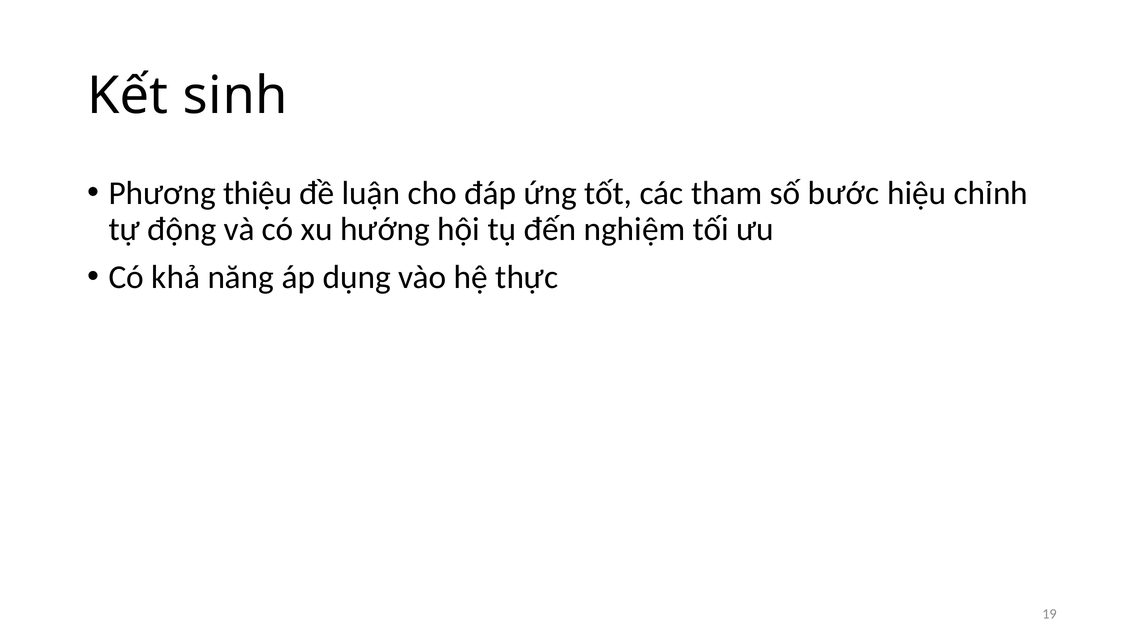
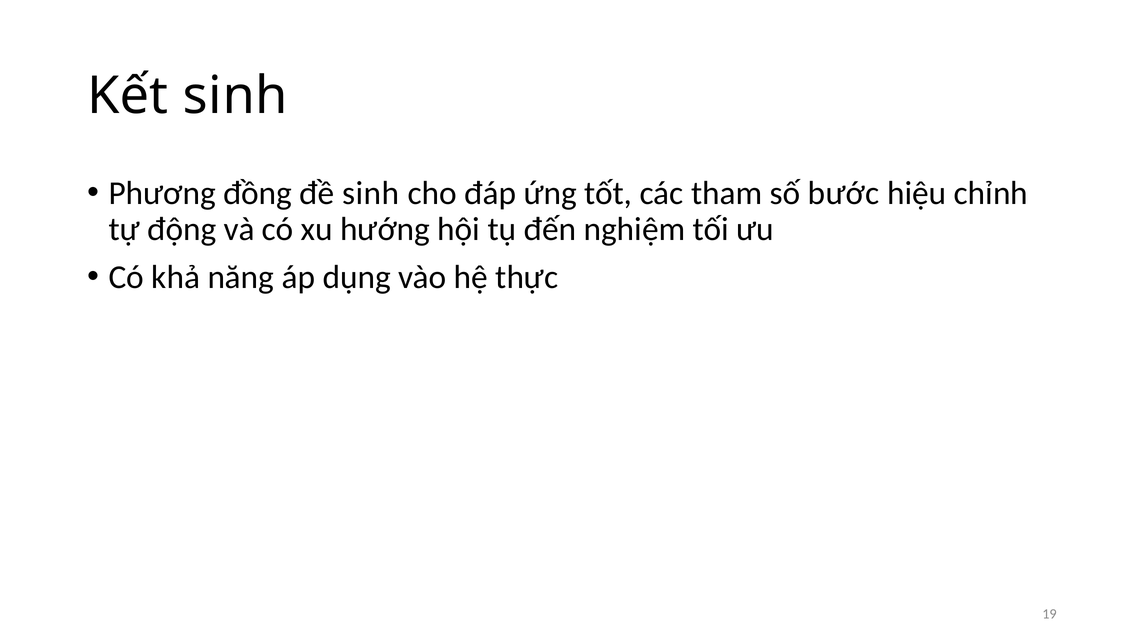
thiệu: thiệu -> đồng
đề luận: luận -> sinh
